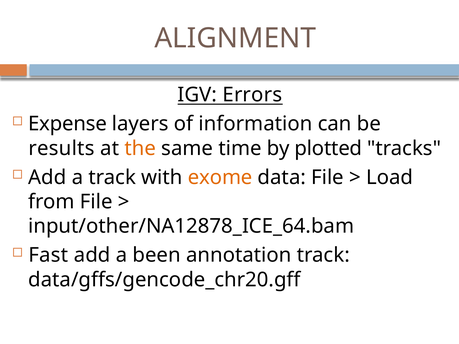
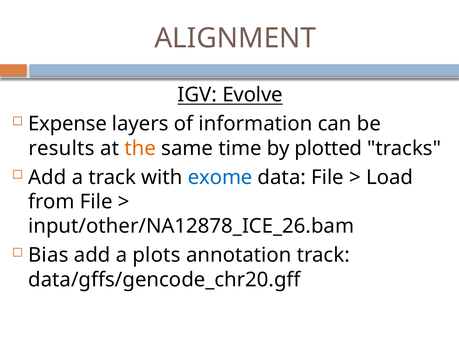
Errors: Errors -> Evolve
exome colour: orange -> blue
input/other/NA12878_ICE_64.bam: input/other/NA12878_ICE_64.bam -> input/other/NA12878_ICE_26.bam
Fast: Fast -> Bias
been: been -> plots
